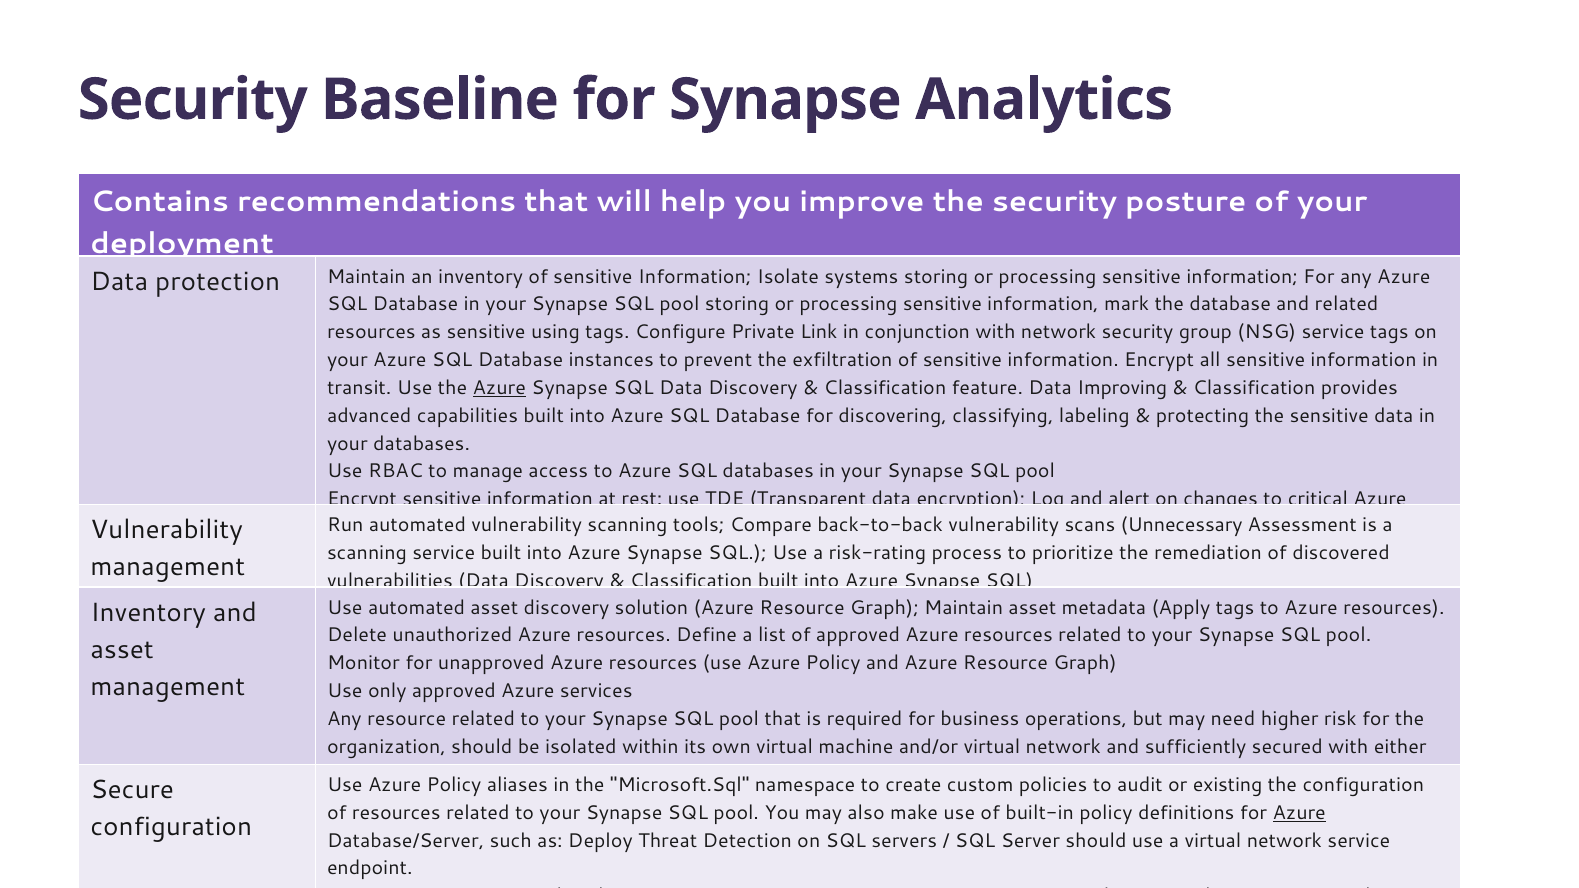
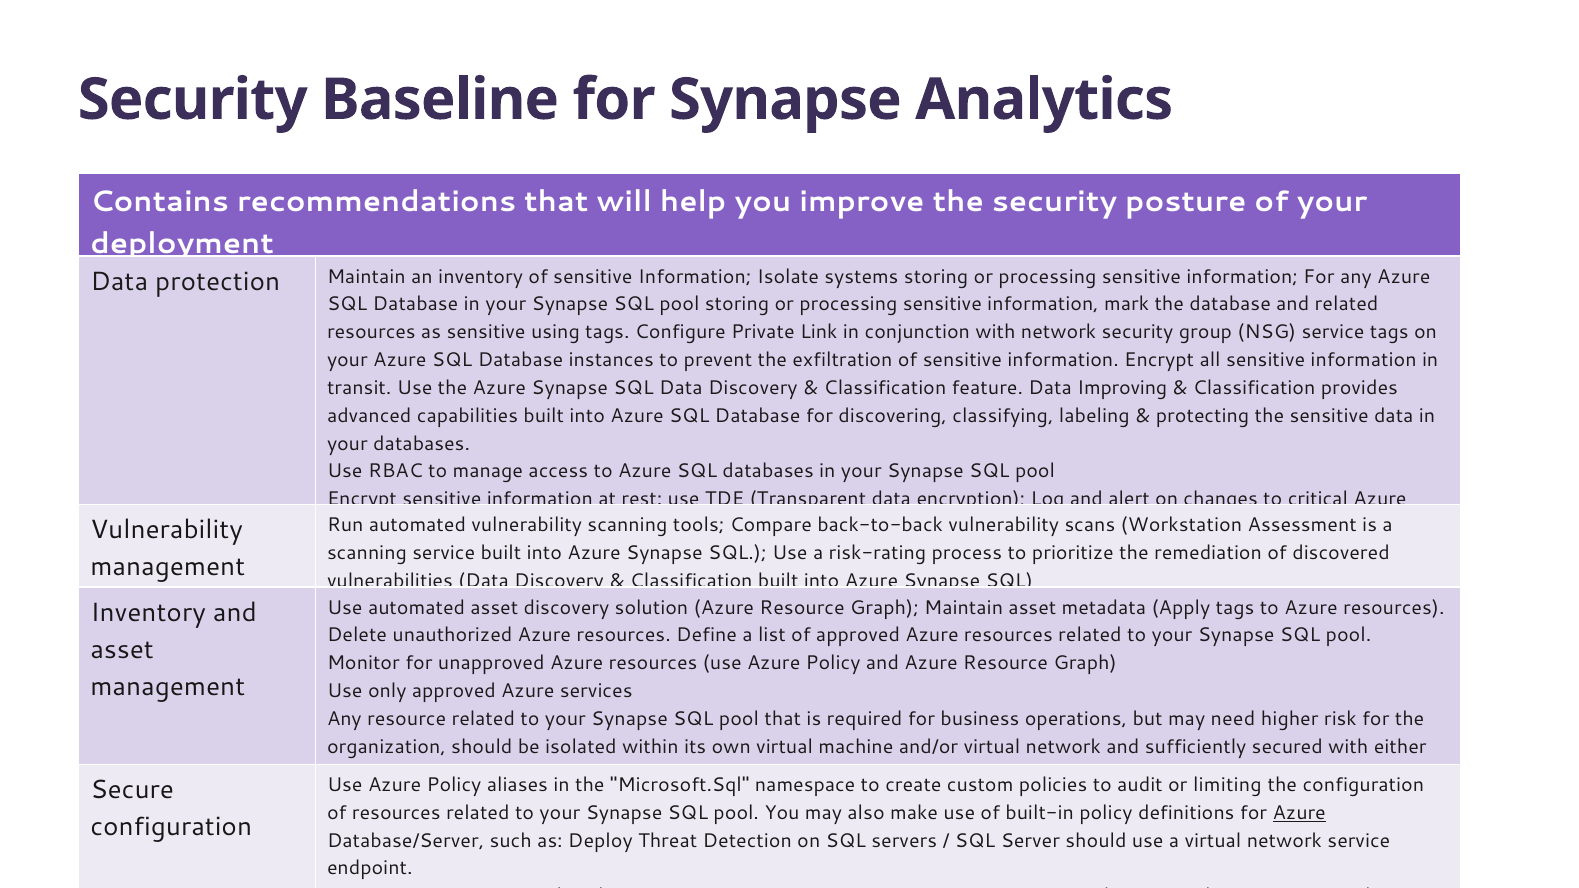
Azure at (499, 388) underline: present -> none
Unnecessary: Unnecessary -> Workstation
existing: existing -> limiting
